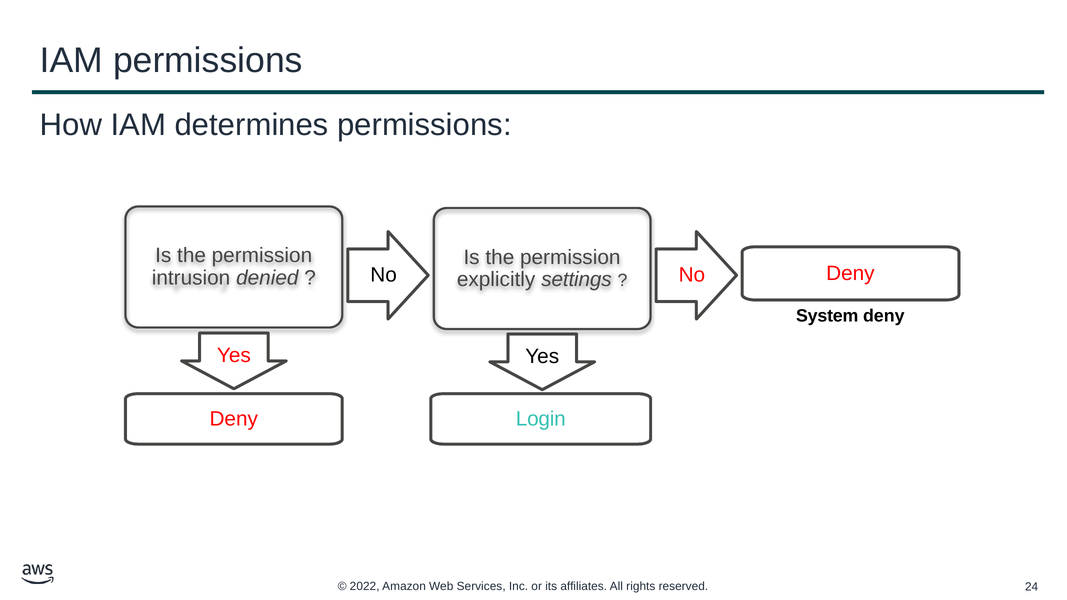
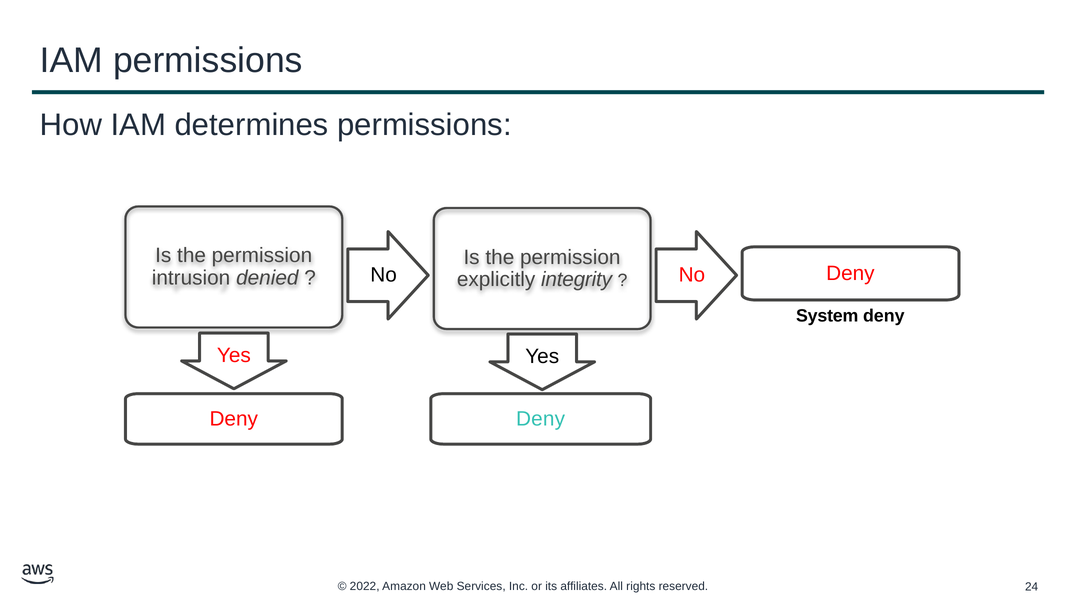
settings: settings -> integrity
Login at (541, 419): Login -> Deny
